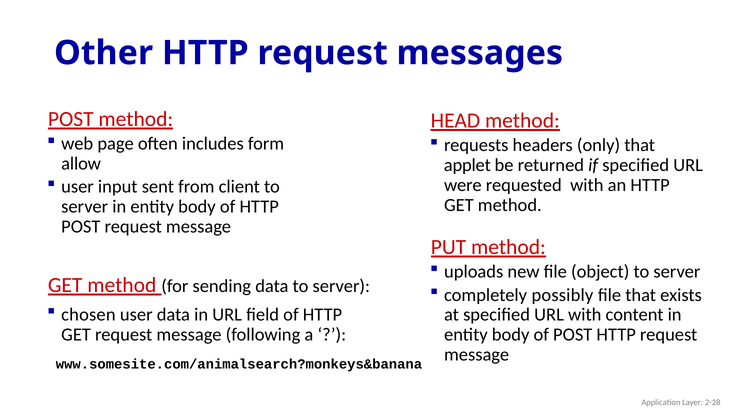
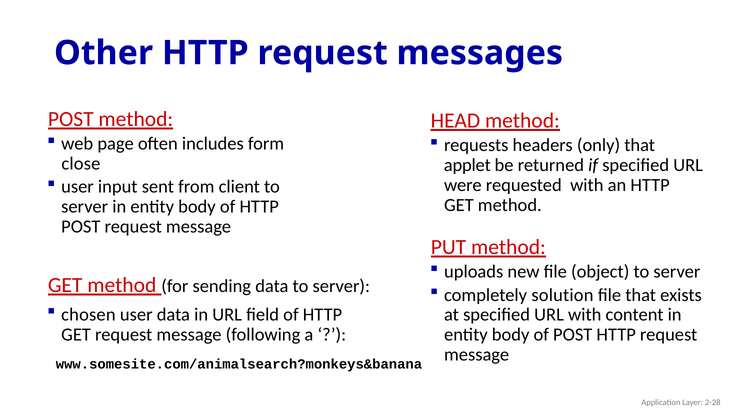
allow: allow -> close
possibly: possibly -> solution
